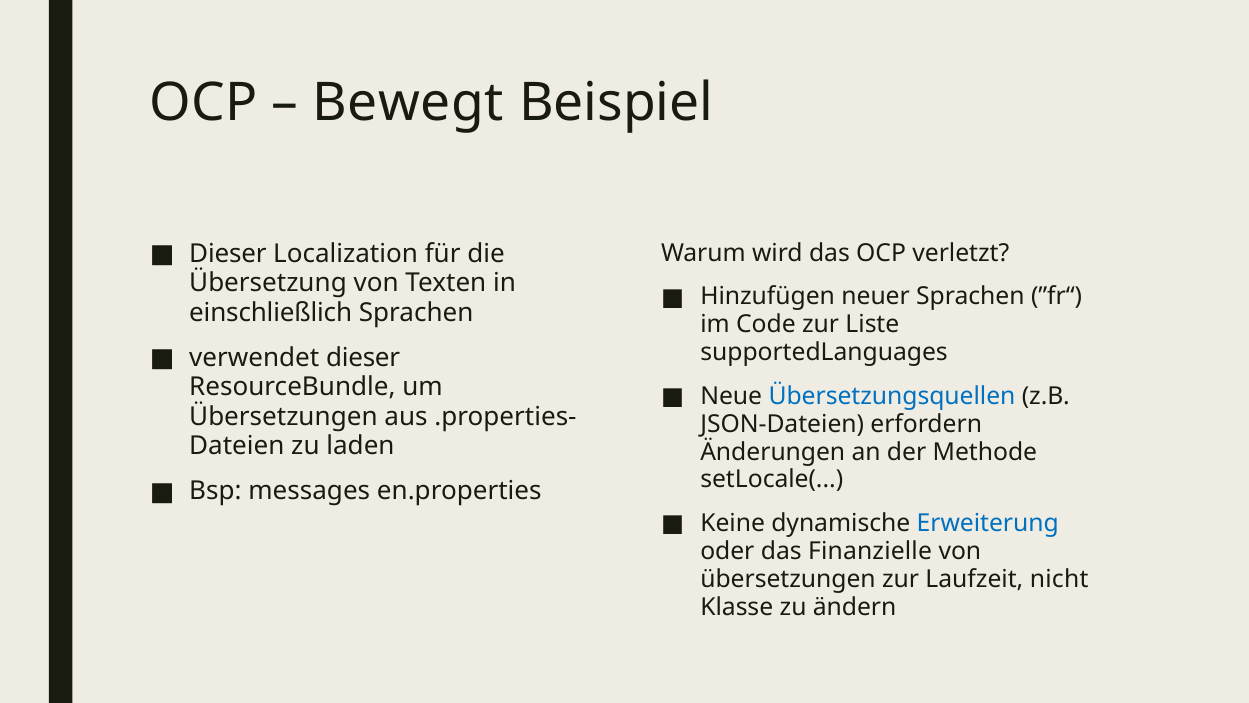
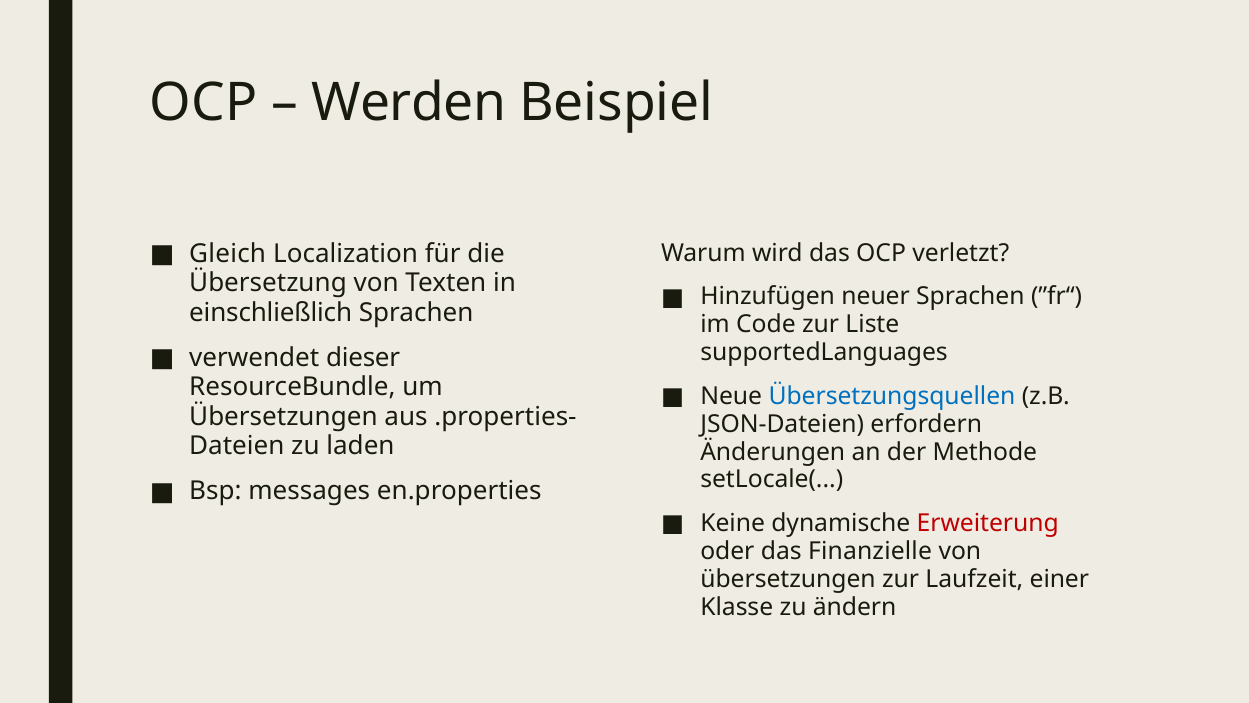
Bewegt: Bewegt -> Werden
Dieser at (228, 254): Dieser -> Gleich
Erweiterung colour: blue -> red
nicht: nicht -> einer
